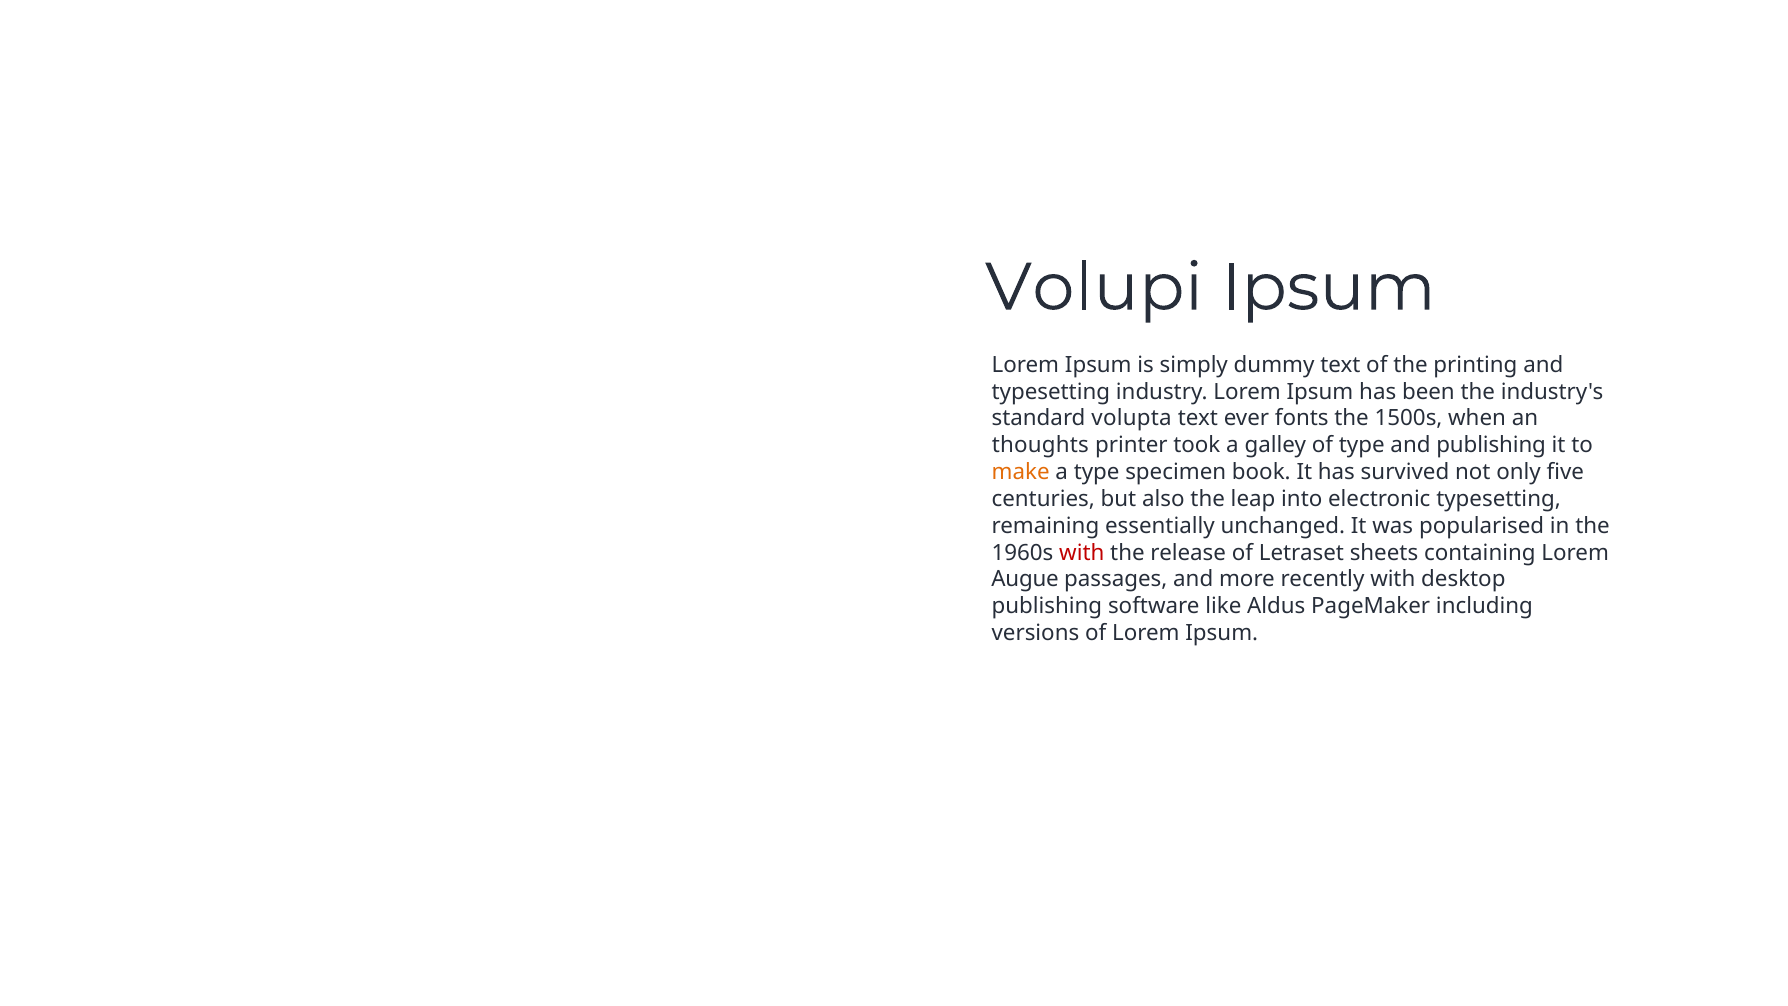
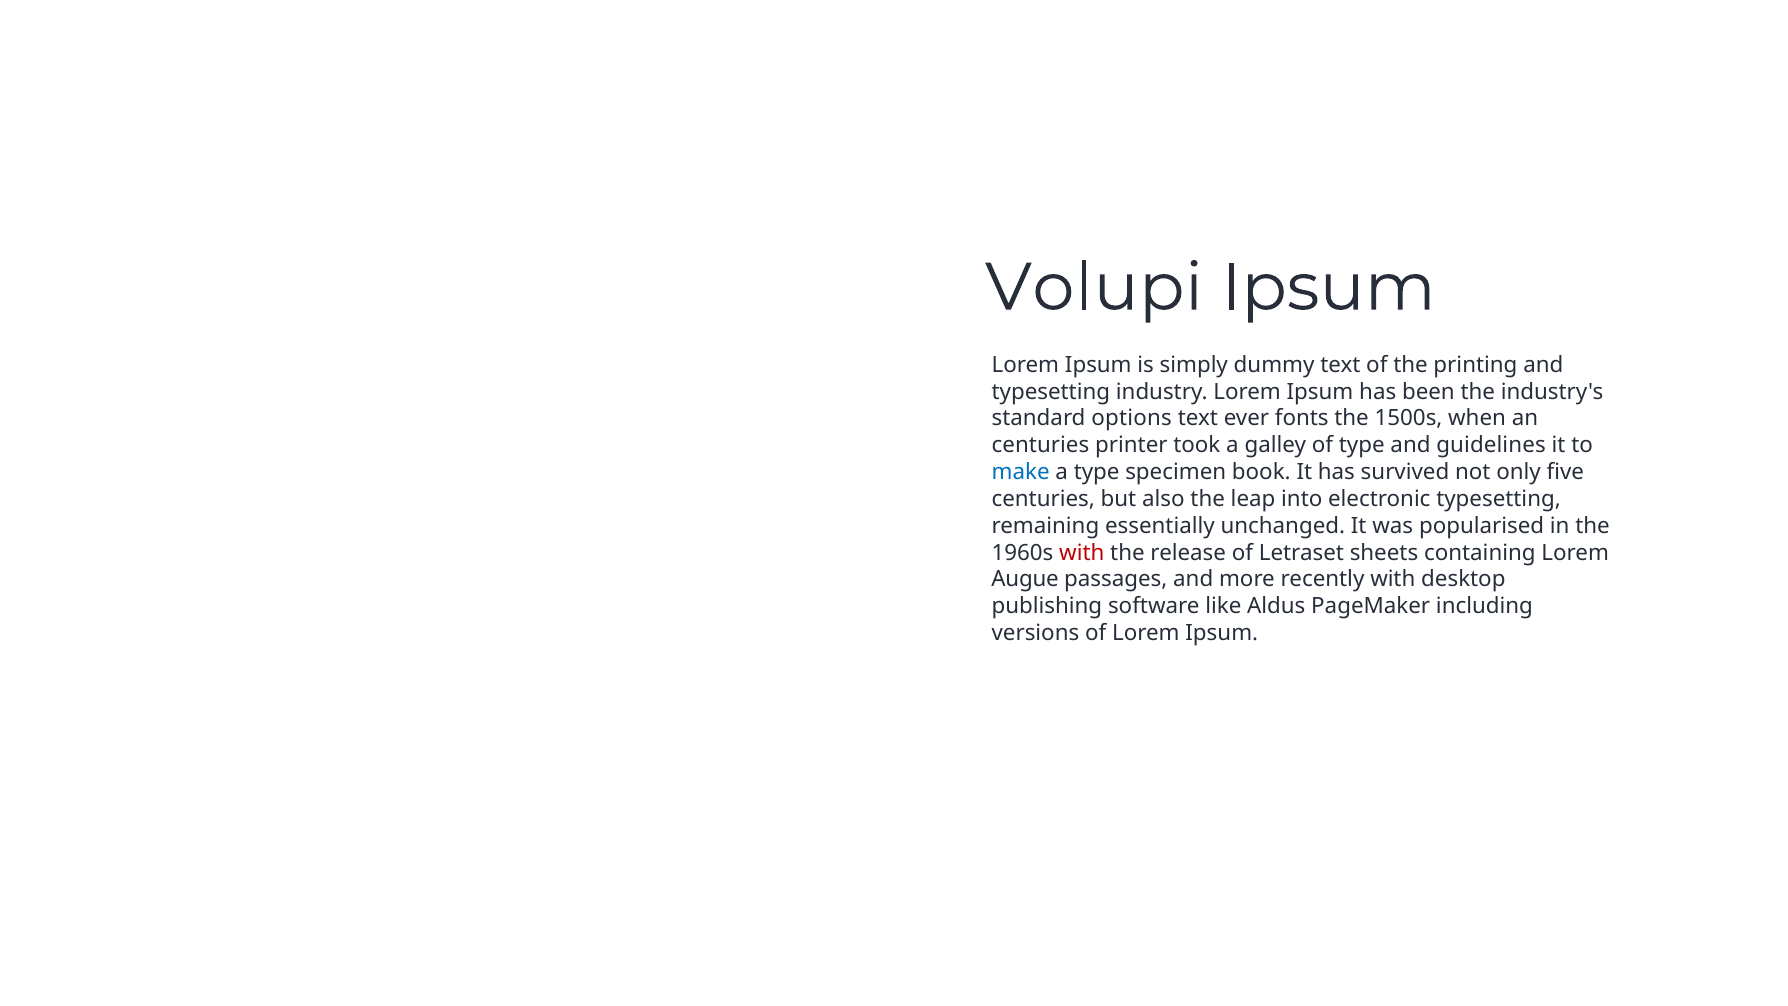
volupta: volupta -> options
thoughts at (1040, 445): thoughts -> centuries
and publishing: publishing -> guidelines
make colour: orange -> blue
